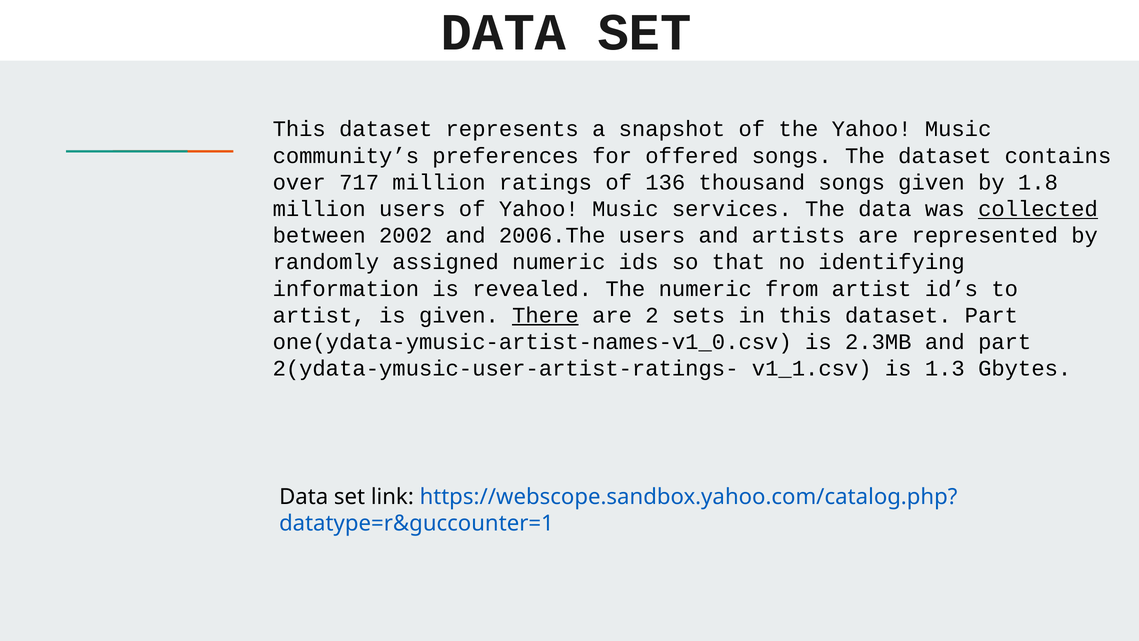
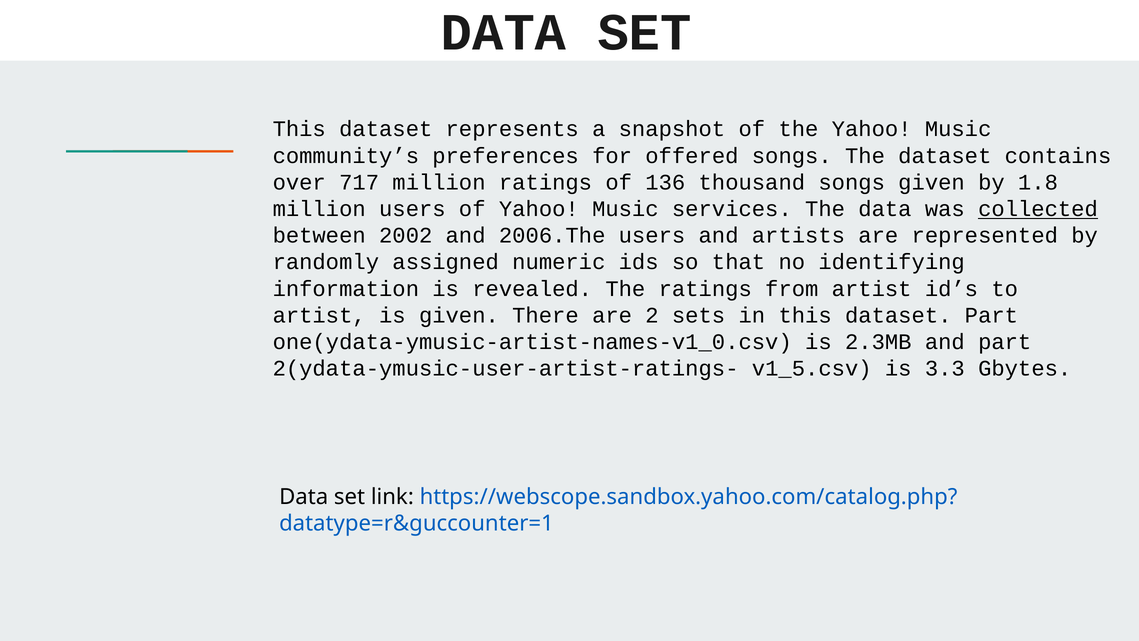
The numeric: numeric -> ratings
There underline: present -> none
v1_1.csv: v1_1.csv -> v1_5.csv
1.3: 1.3 -> 3.3
